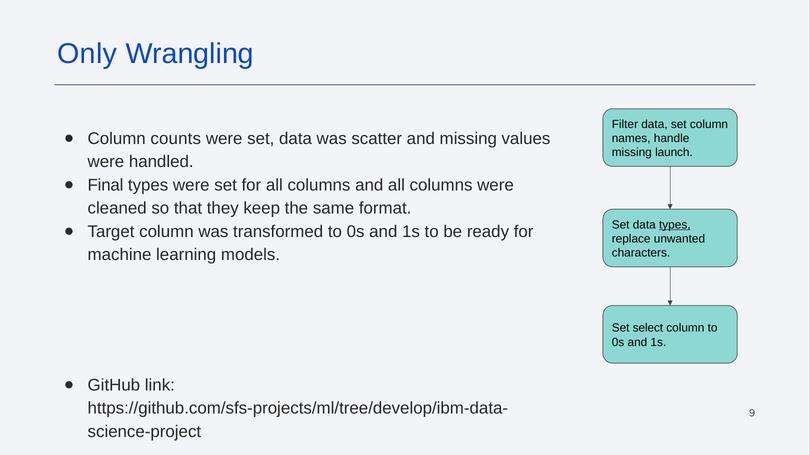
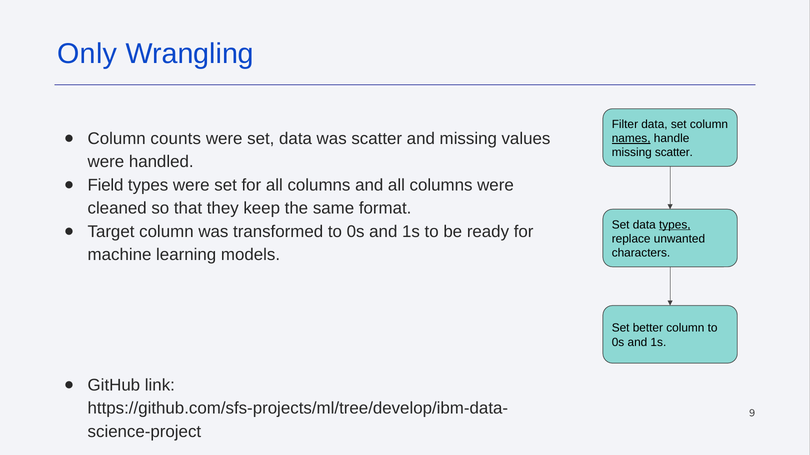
names underline: none -> present
missing launch: launch -> scatter
Final: Final -> Field
select: select -> better
